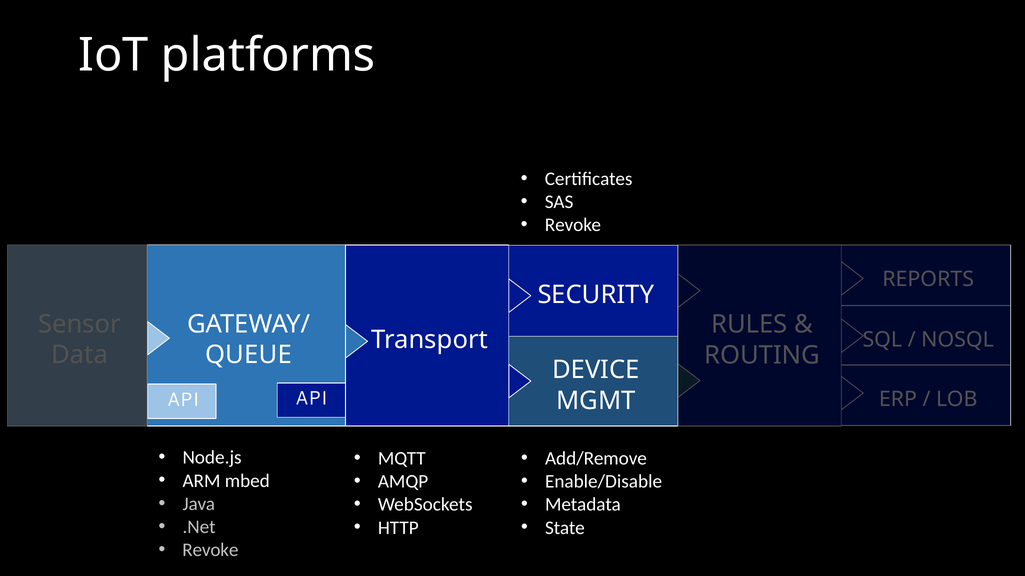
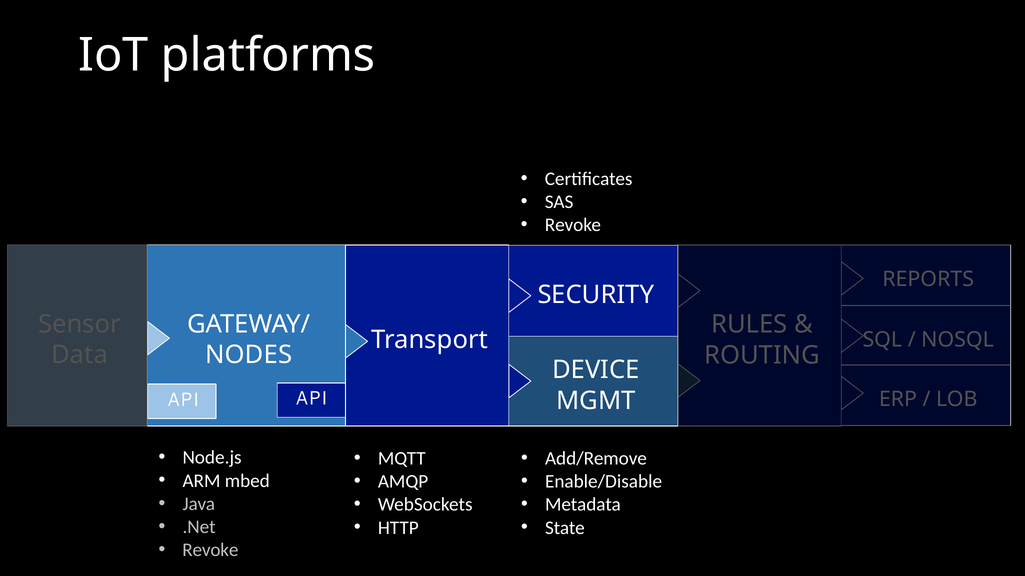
QUEUE: QUEUE -> NODES
